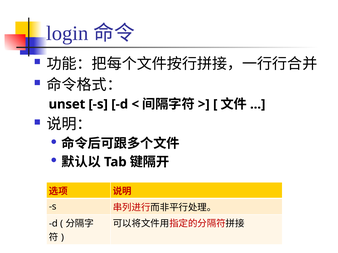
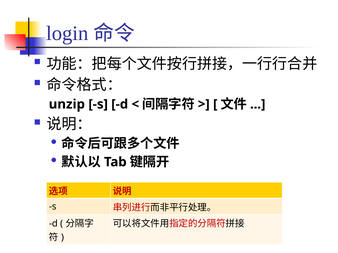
unset: unset -> unzip
